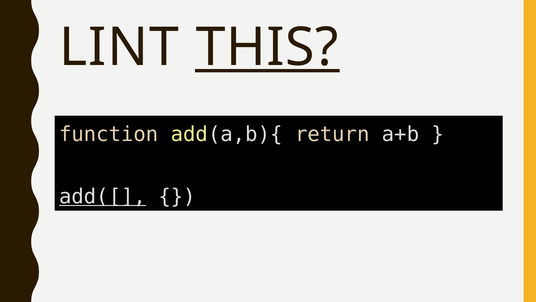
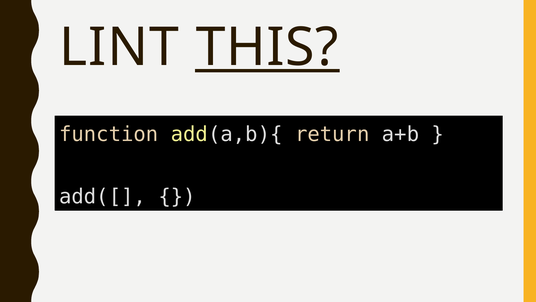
add([ underline: present -> none
